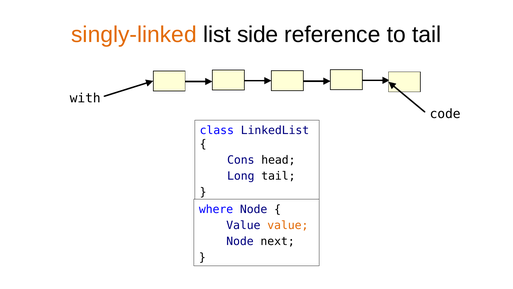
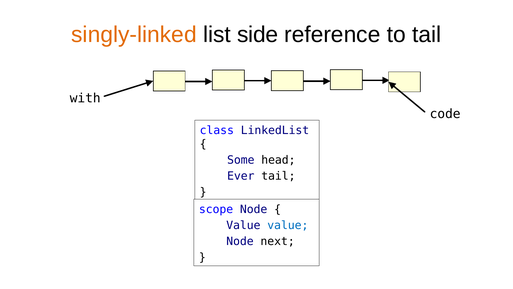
Cons: Cons -> Some
Long: Long -> Ever
where: where -> scope
value at (288, 225) colour: orange -> blue
